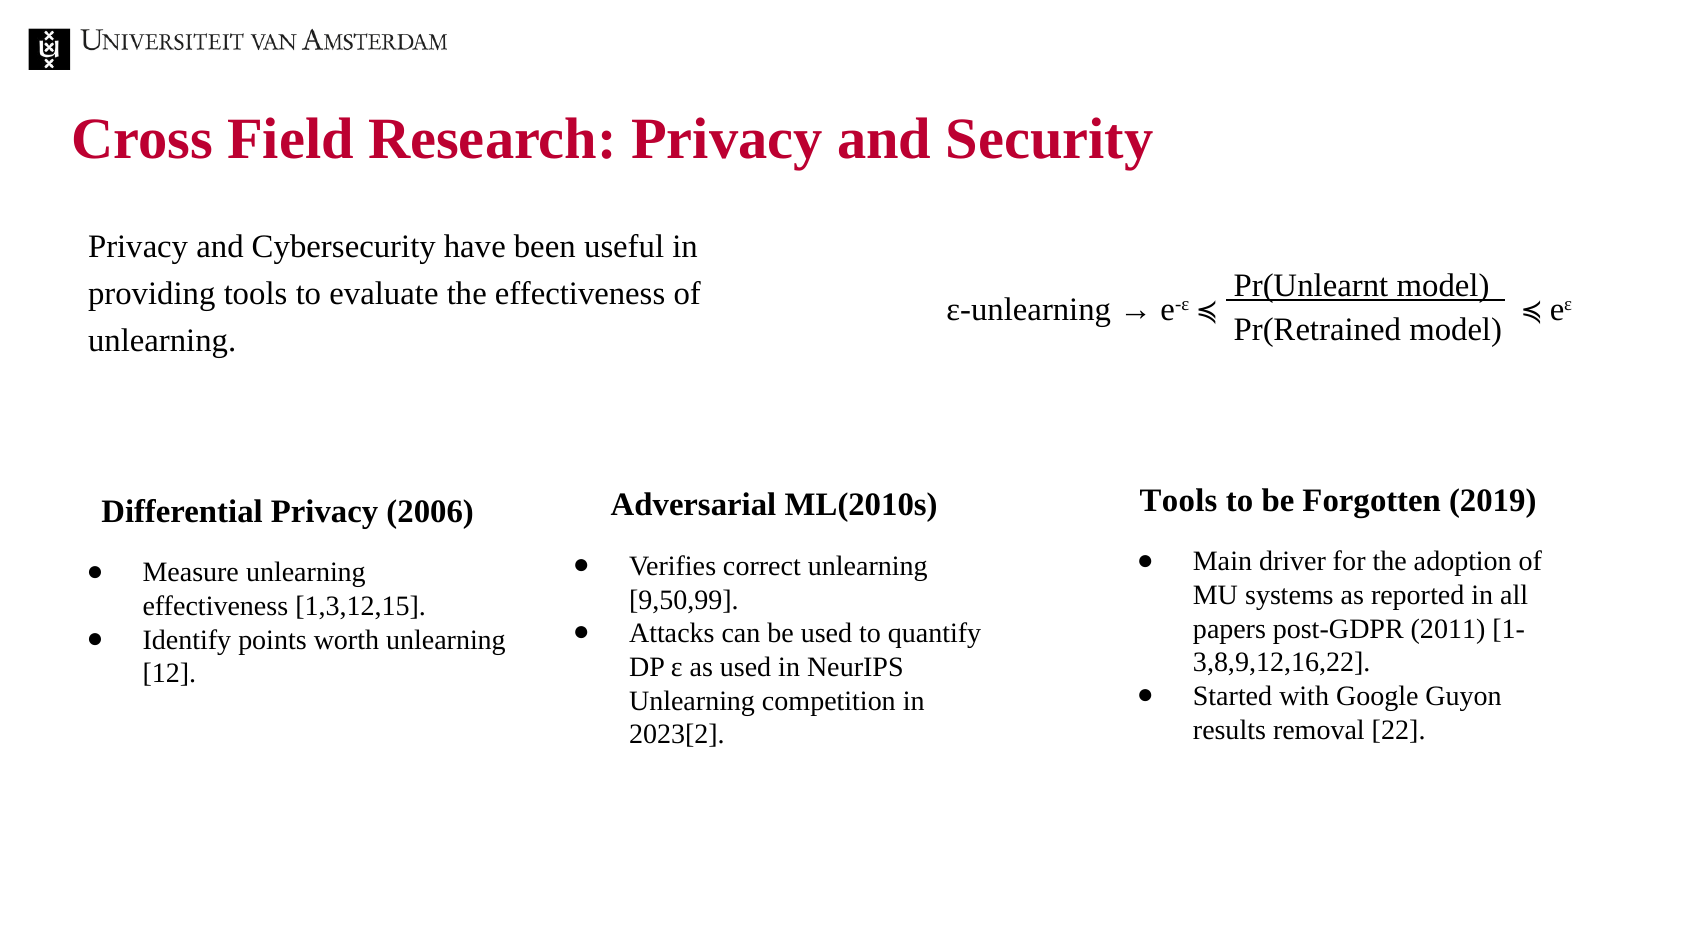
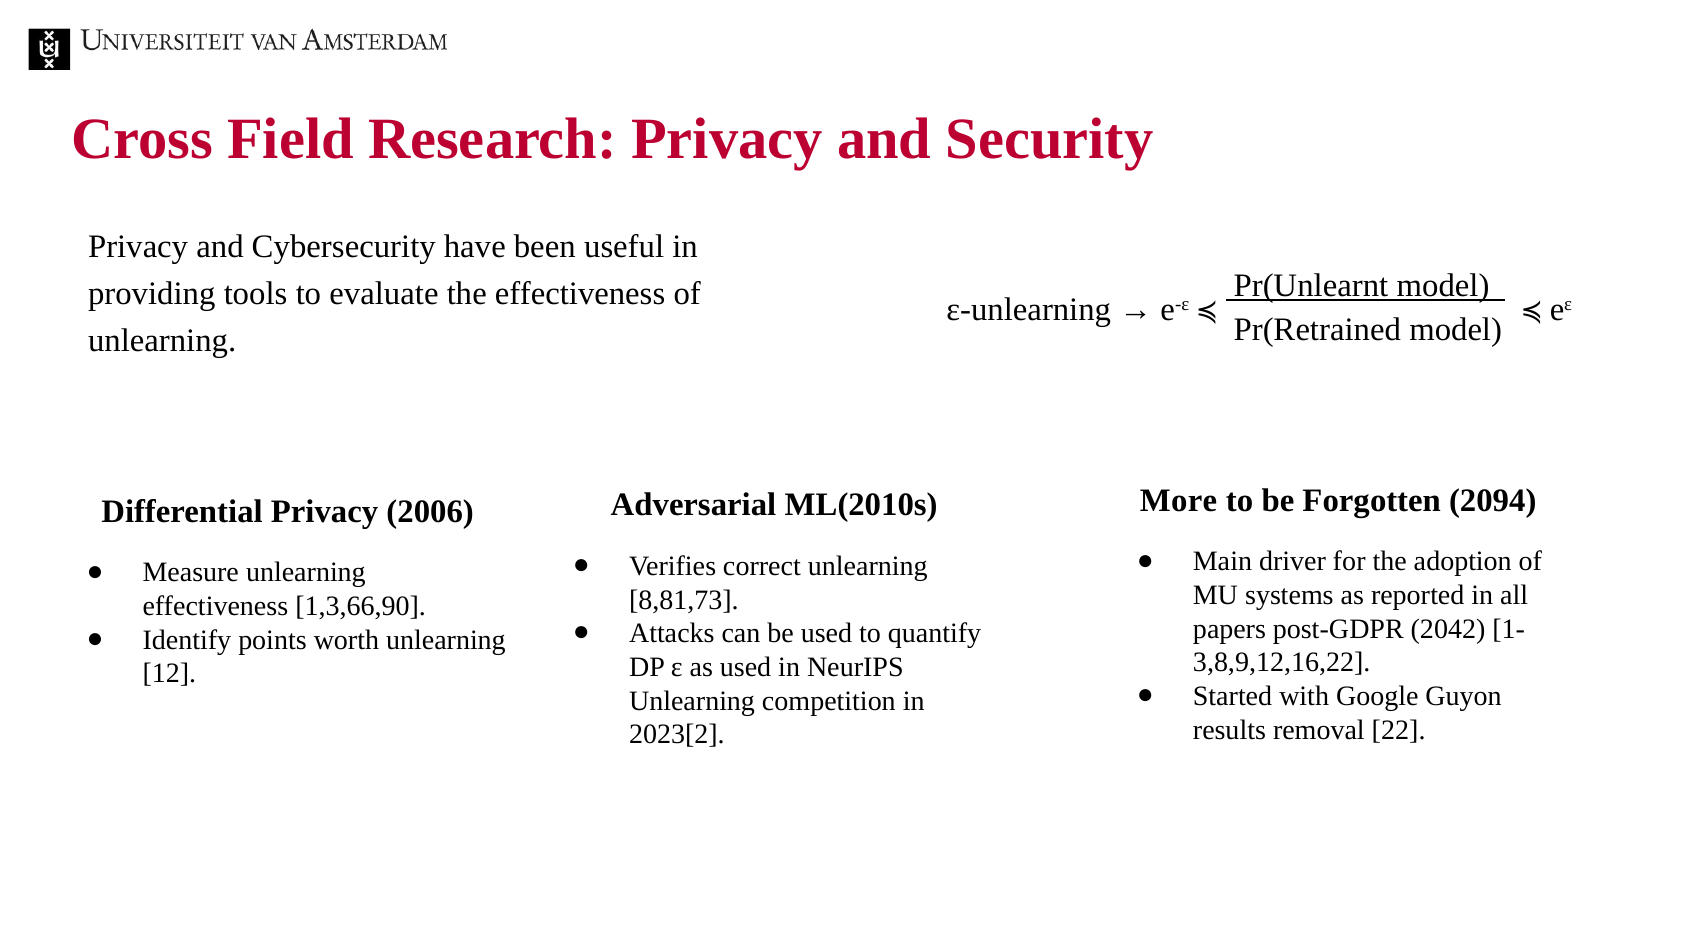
Tools at (1179, 501): Tools -> More
2019: 2019 -> 2094
9,50,99: 9,50,99 -> 8,81,73
1,3,12,15: 1,3,12,15 -> 1,3,66,90
2011: 2011 -> 2042
